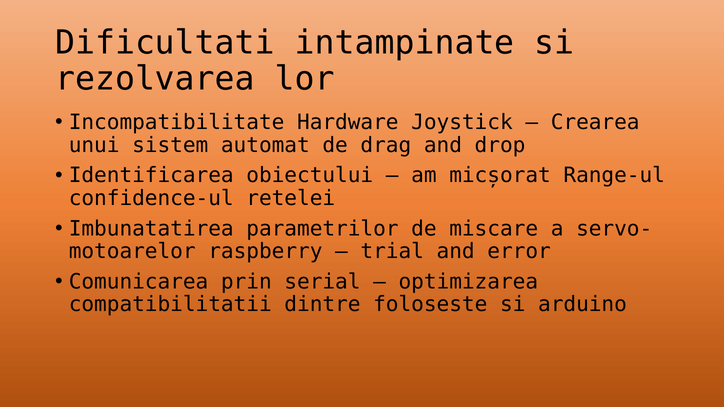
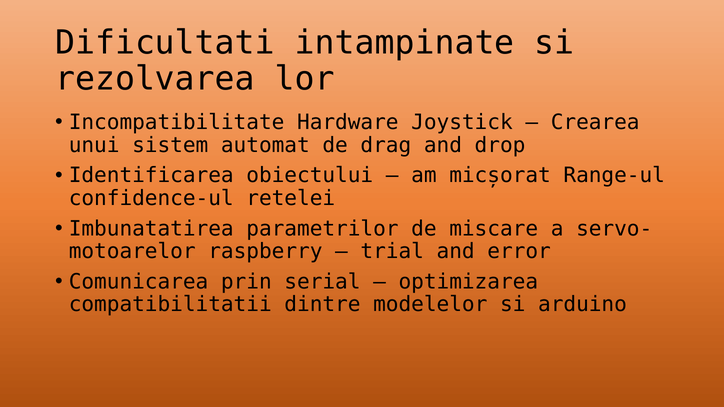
foloseste: foloseste -> modelelor
